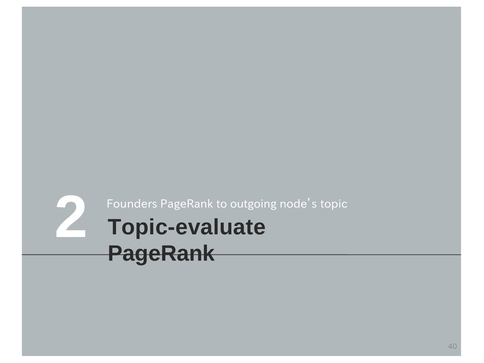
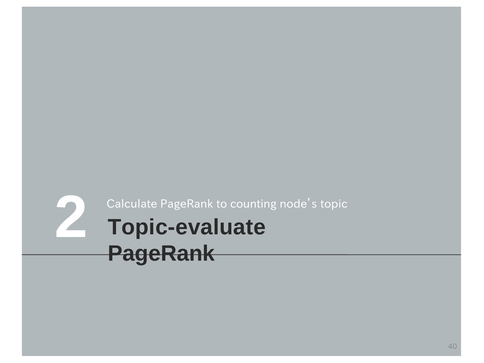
Founders: Founders -> Calculate
outgoing: outgoing -> counting
